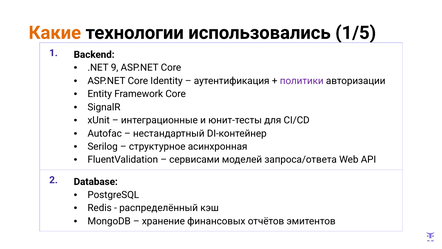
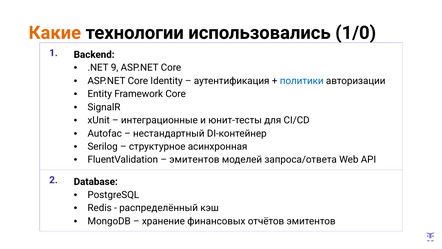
1/5: 1/5 -> 1/0
политики colour: purple -> blue
сервисами at (194, 159): сервисами -> эмитентов
